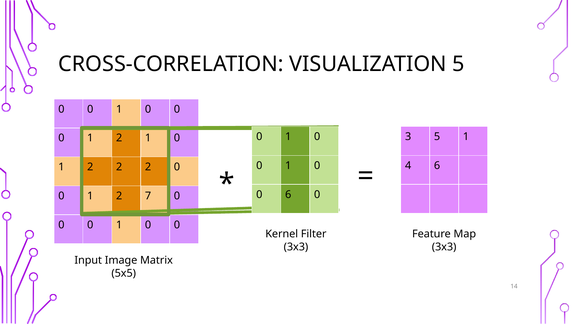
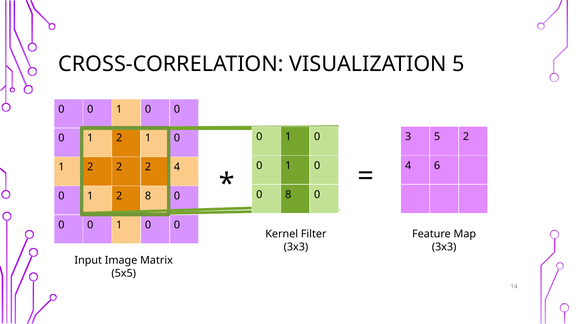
5 1: 1 -> 2
2 2 0: 0 -> 4
0 6: 6 -> 8
2 7: 7 -> 8
